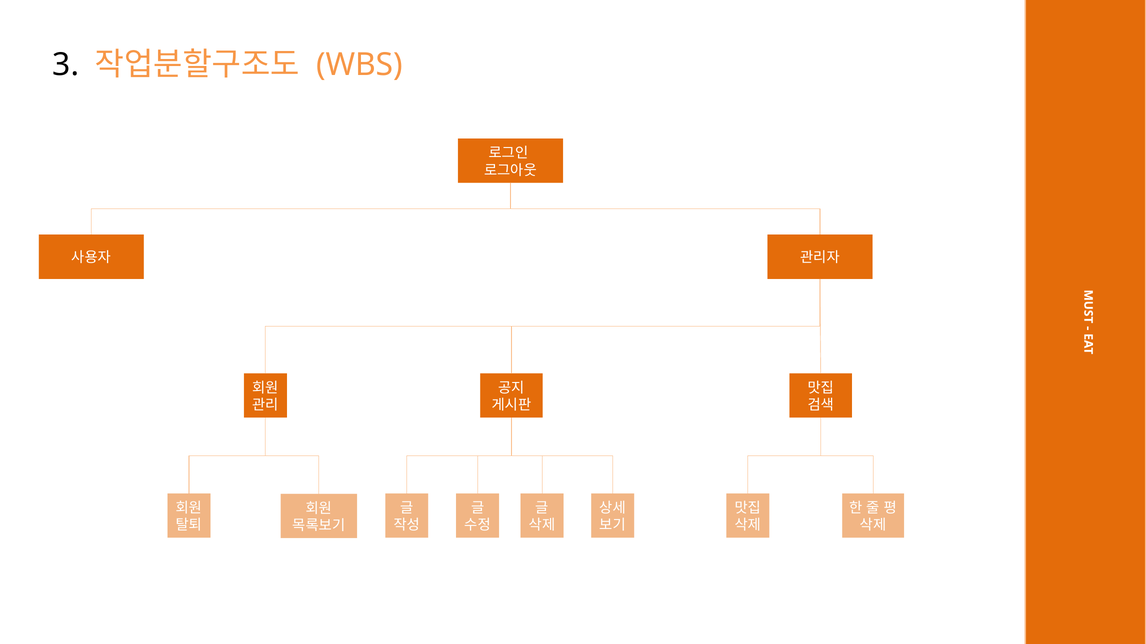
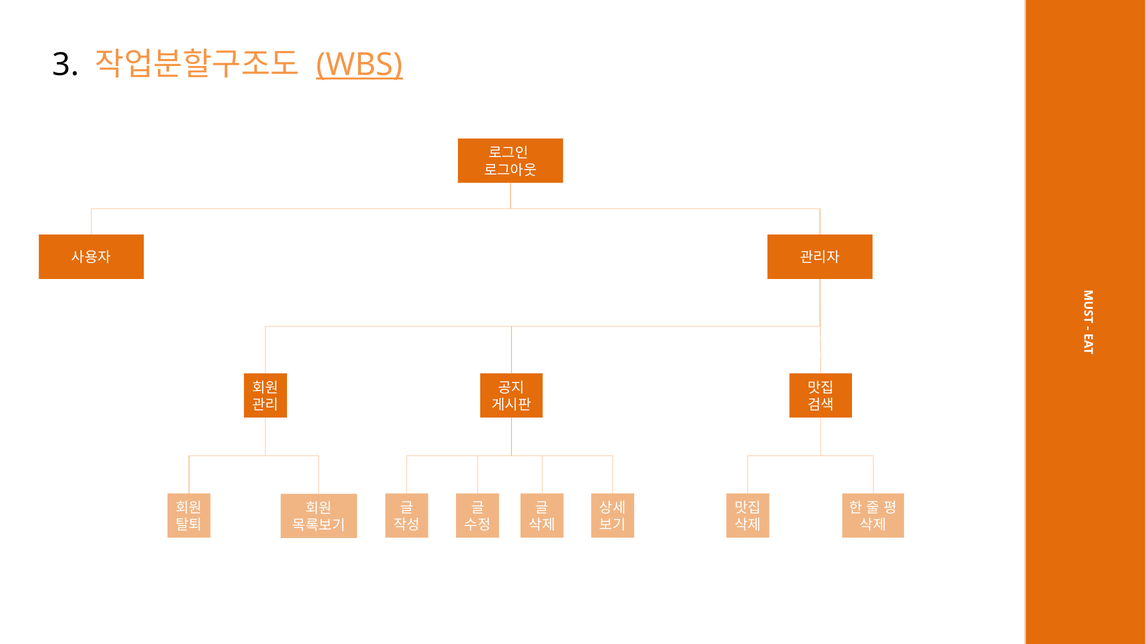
WBS underline: none -> present
